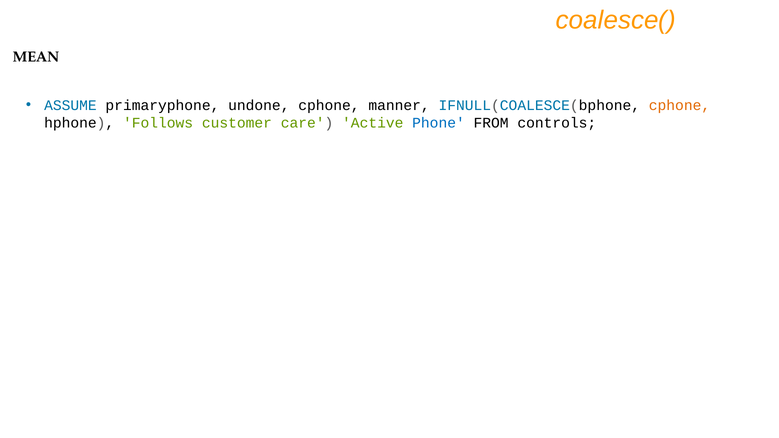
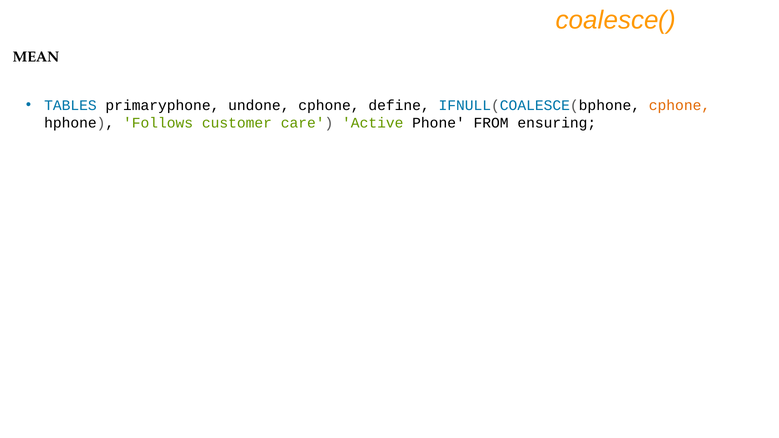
ASSUME: ASSUME -> TABLES
manner: manner -> define
Phone colour: blue -> black
controls: controls -> ensuring
